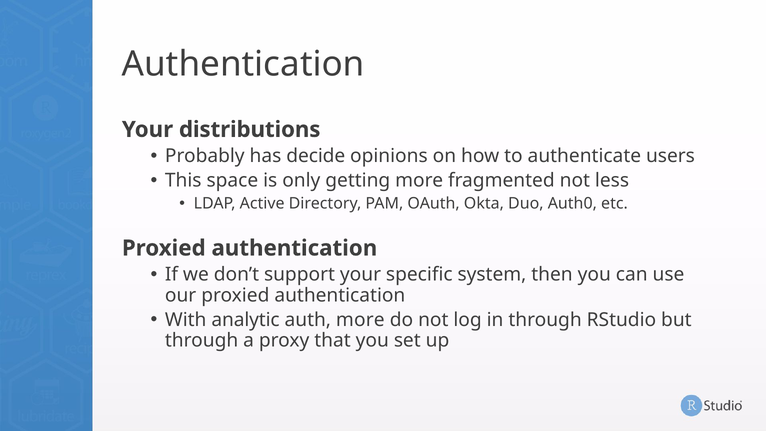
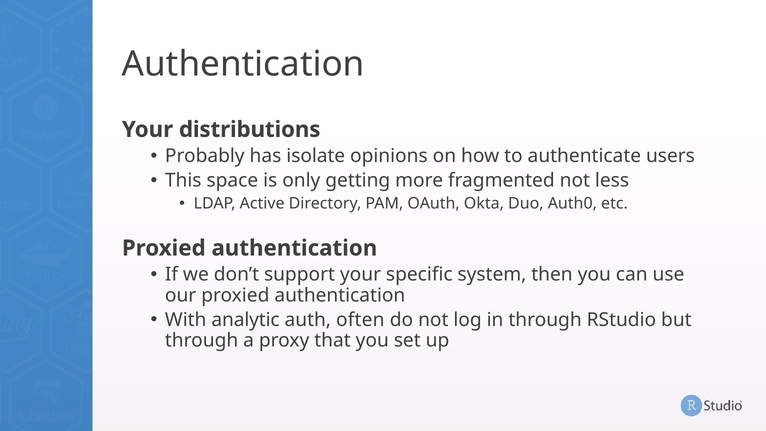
decide: decide -> isolate
auth more: more -> often
